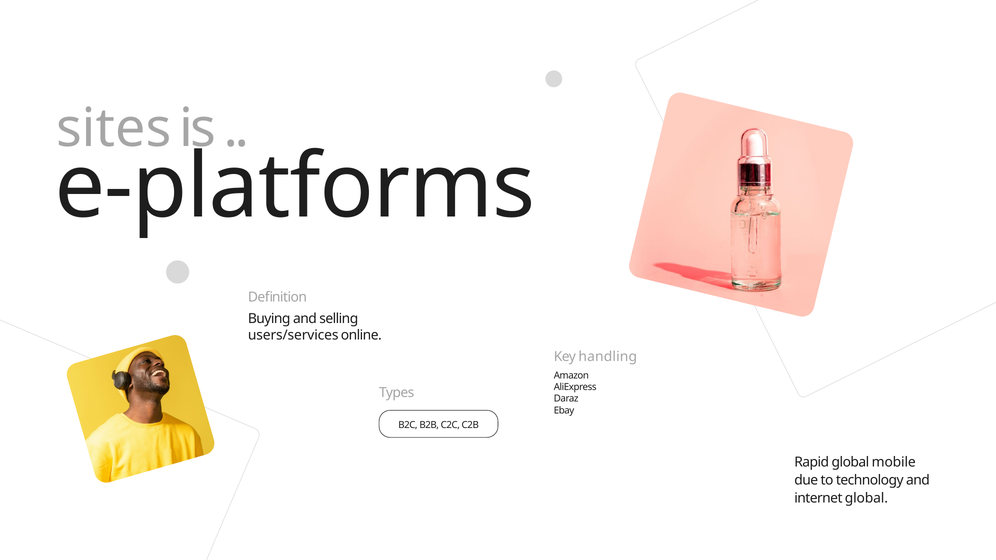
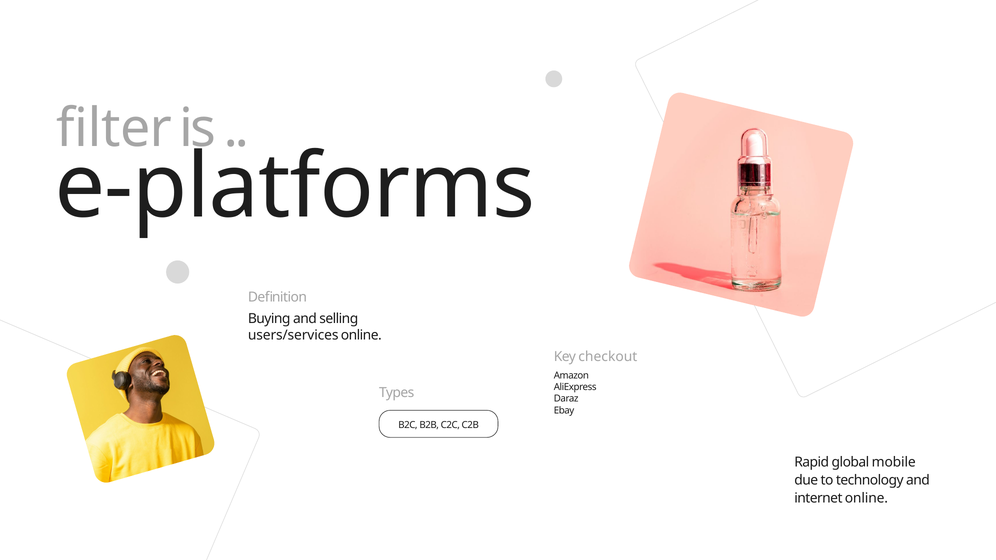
sites: sites -> filter
handling: handling -> checkout
internet global: global -> online
